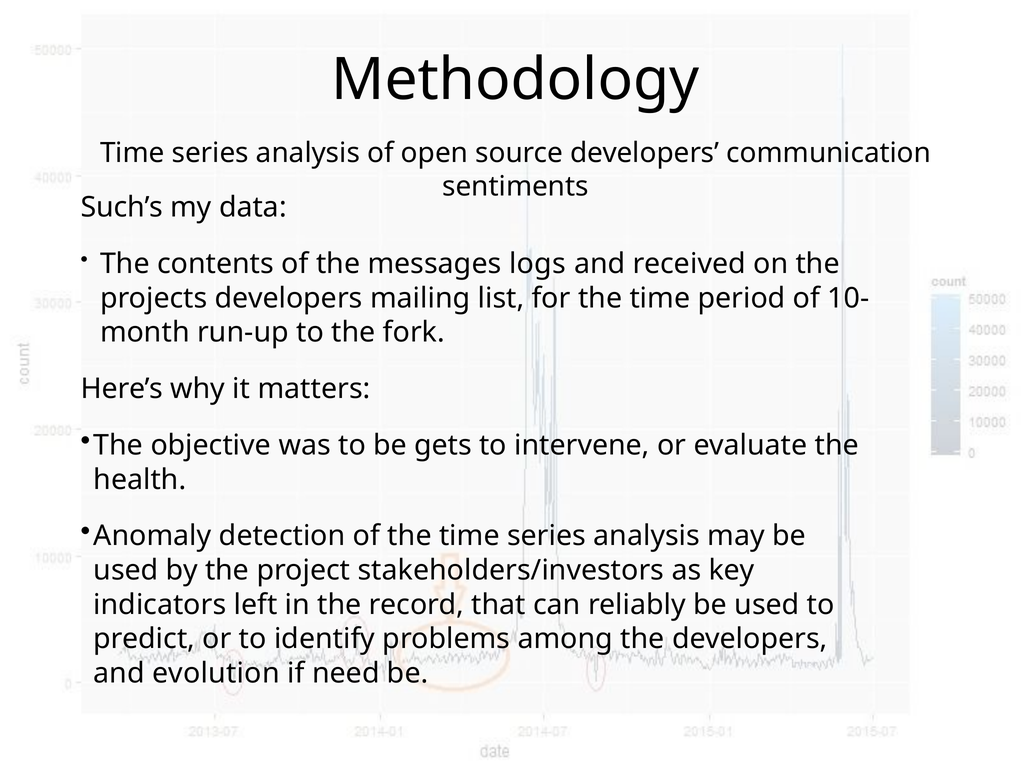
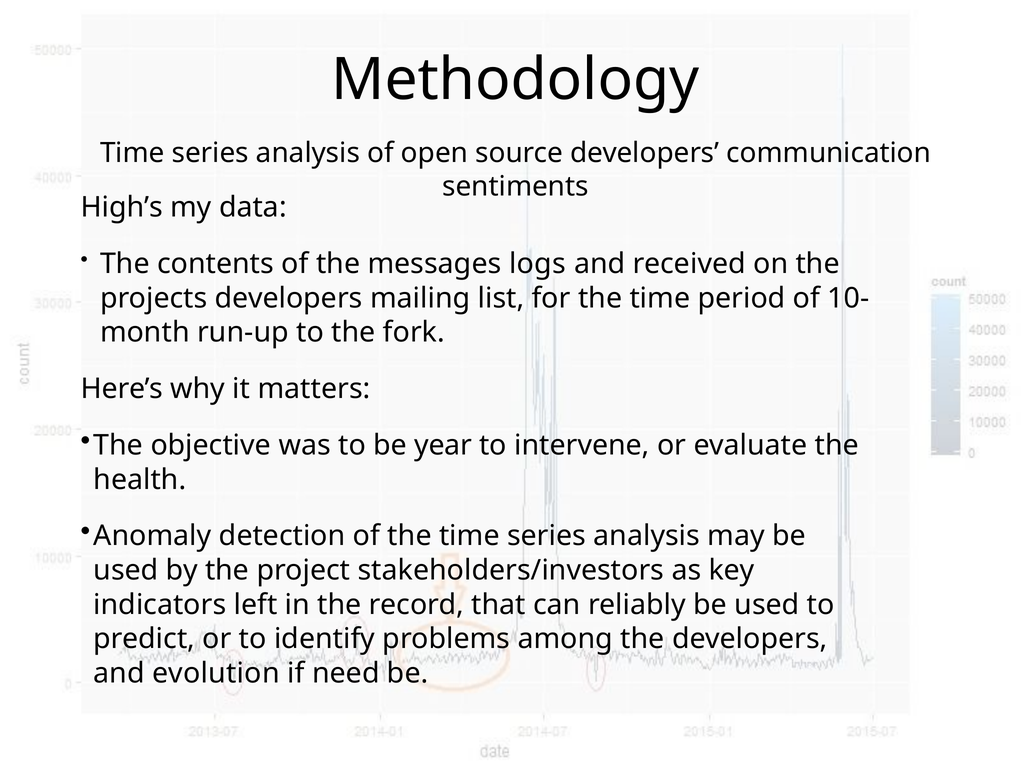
Such’s: Such’s -> High’s
gets: gets -> year
